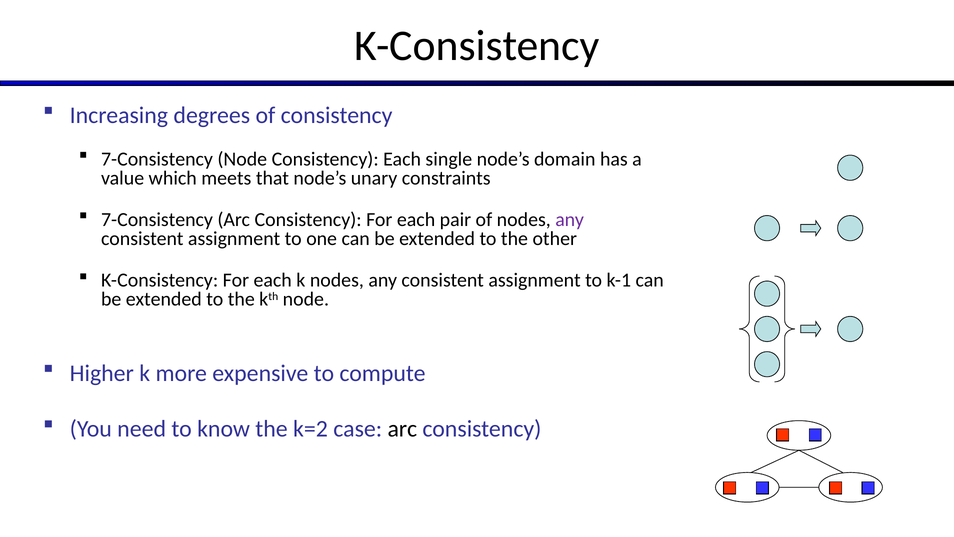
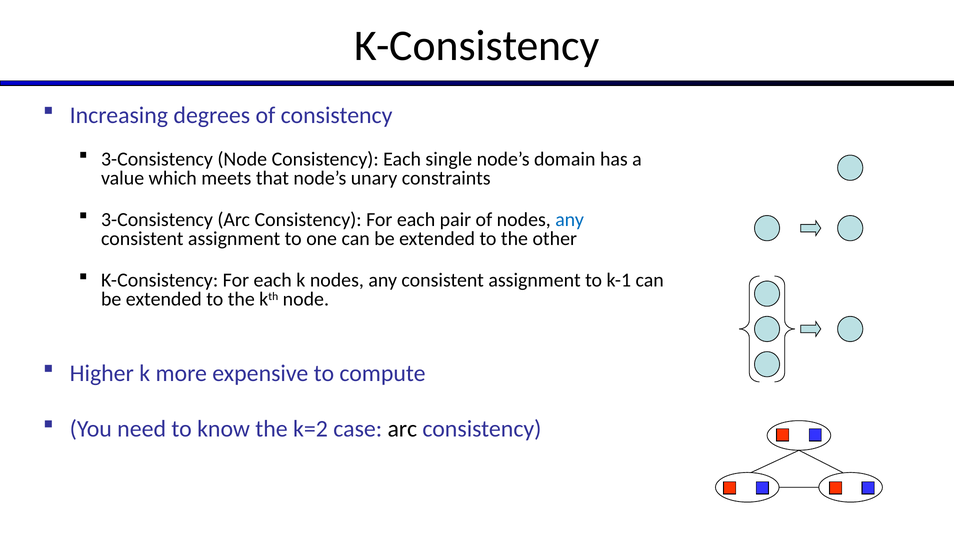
7-Consistency at (157, 159): 7-Consistency -> 3-Consistency
7-Consistency at (157, 220): 7-Consistency -> 3-Consistency
any at (570, 220) colour: purple -> blue
